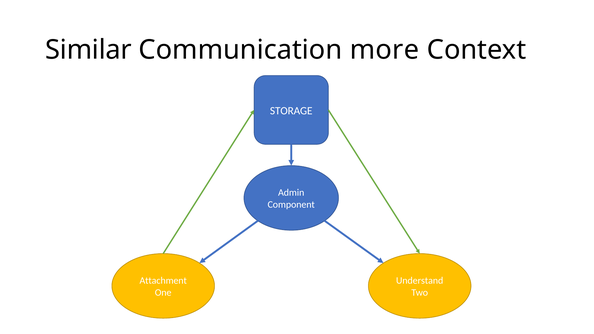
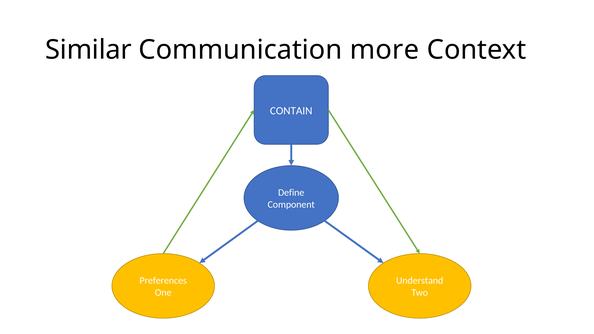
STORAGE: STORAGE -> CONTAIN
Admin: Admin -> Define
Attachment: Attachment -> Preferences
